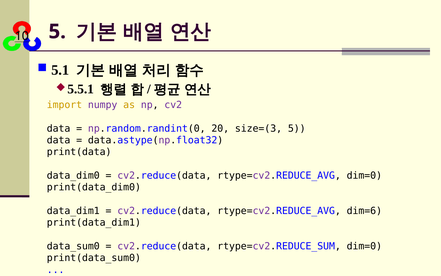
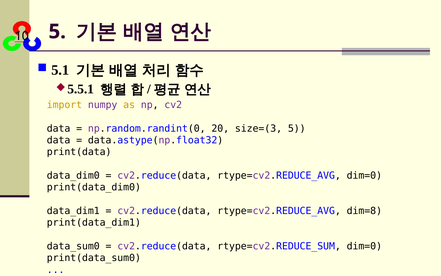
dim=6: dim=6 -> dim=8
